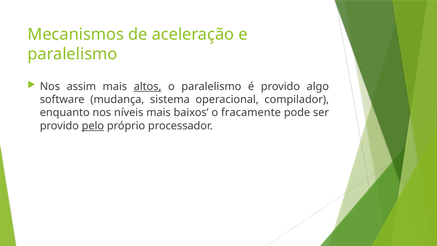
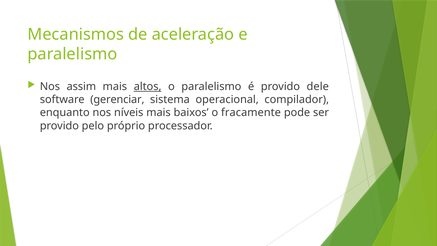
algo: algo -> dele
mudança: mudança -> gerenciar
pelo underline: present -> none
